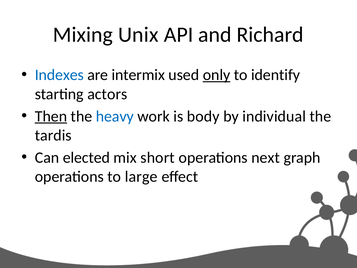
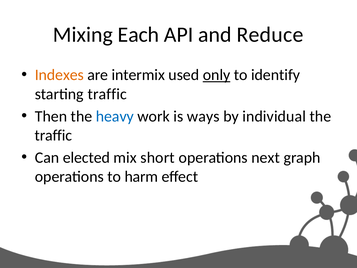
Unix: Unix -> Each
Richard: Richard -> Reduce
Indexes colour: blue -> orange
starting actors: actors -> traffic
Then underline: present -> none
body: body -> ways
tardis at (53, 135): tardis -> traffic
large: large -> harm
